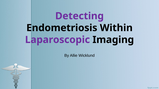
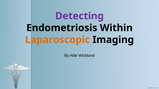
Laparoscopic colour: purple -> orange
